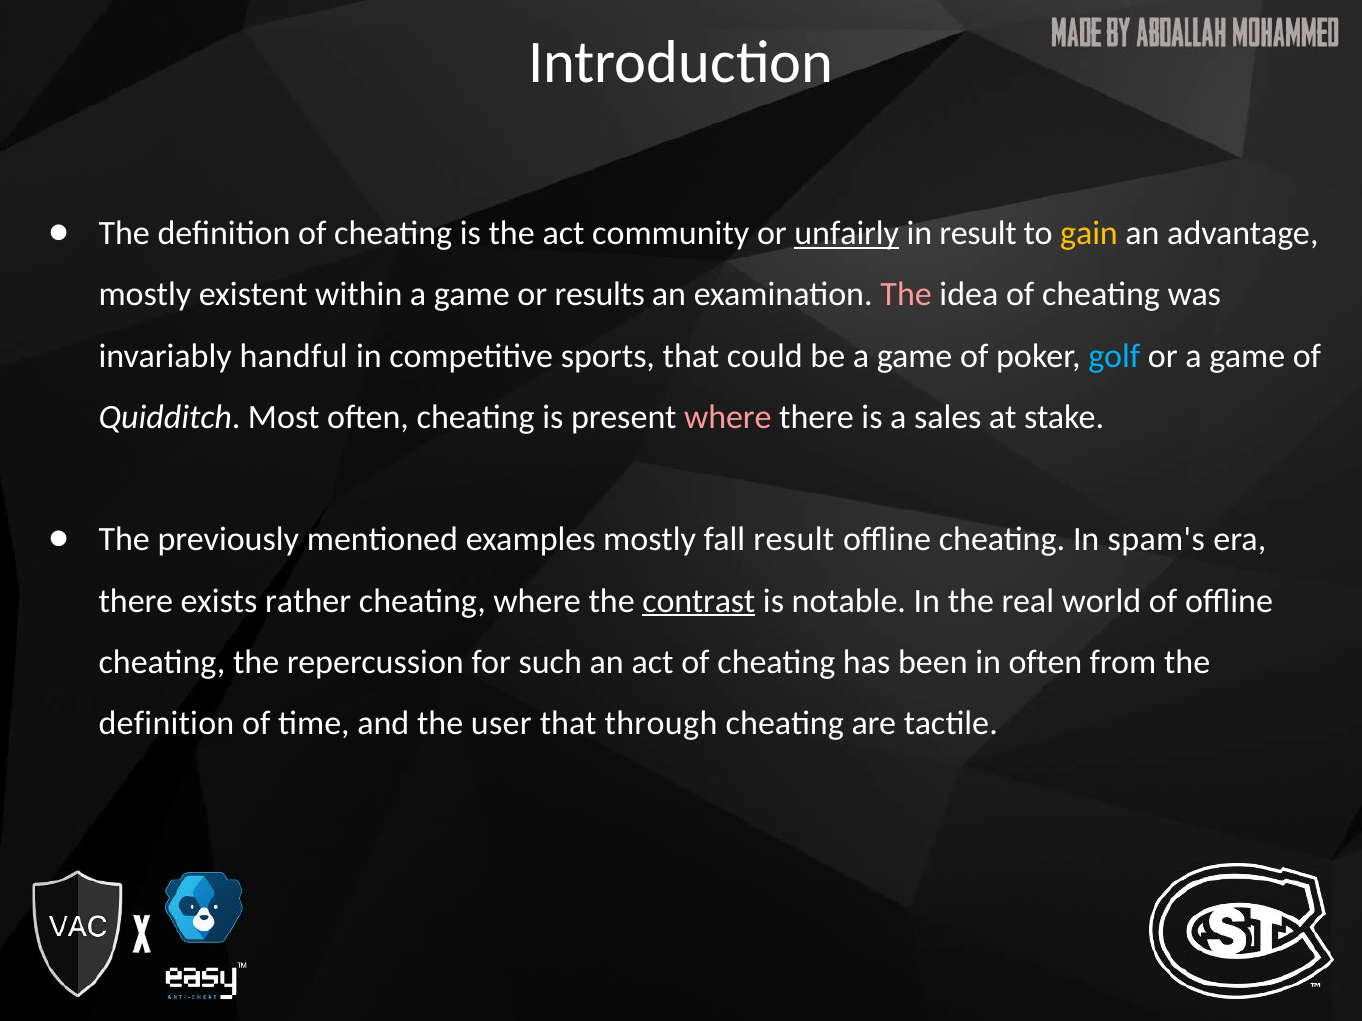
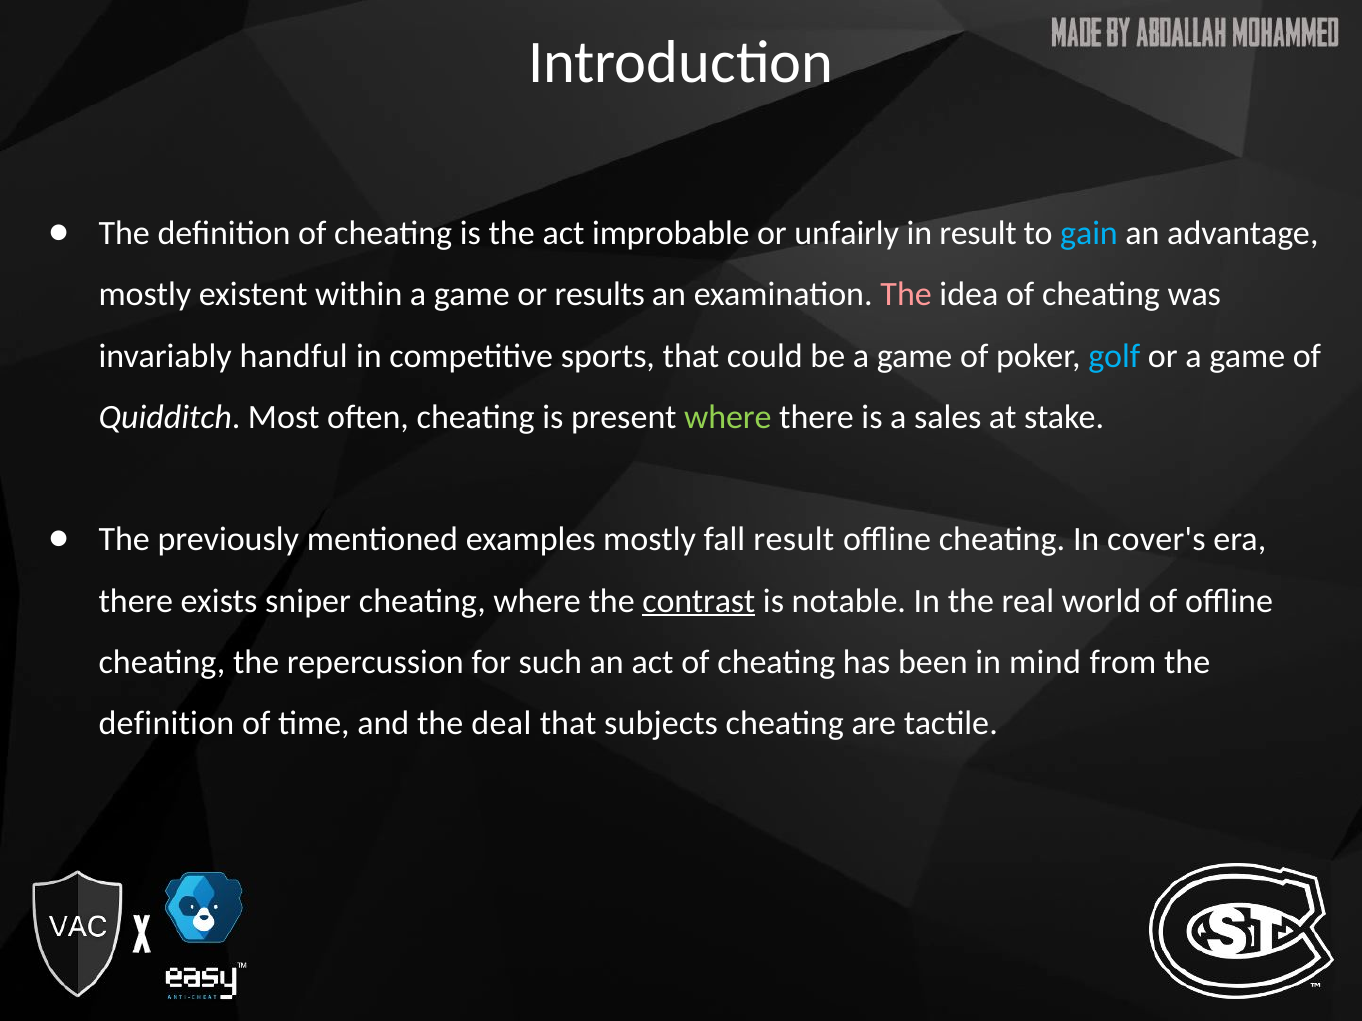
community: community -> improbable
unfairly underline: present -> none
gain colour: yellow -> light blue
where at (728, 417) colour: pink -> light green
spam's: spam's -> cover's
rather: rather -> sniper
in often: often -> mind
user: user -> deal
through: through -> subjects
